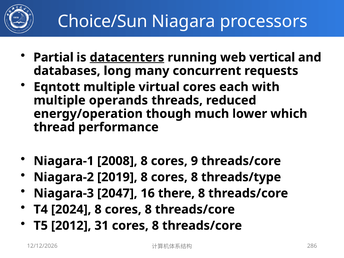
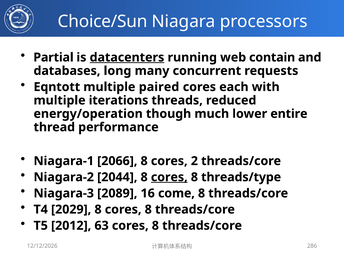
vertical: vertical -> contain
virtual: virtual -> paired
operands: operands -> iterations
which: which -> entire
2008: 2008 -> 2066
9: 9 -> 2
2019: 2019 -> 2044
cores at (169, 177) underline: none -> present
2047: 2047 -> 2089
there: there -> come
2024: 2024 -> 2029
31: 31 -> 63
